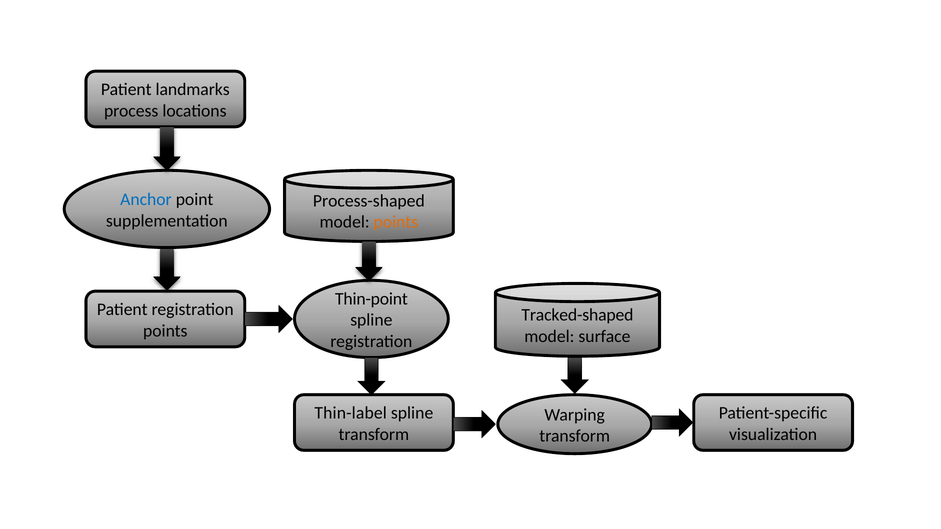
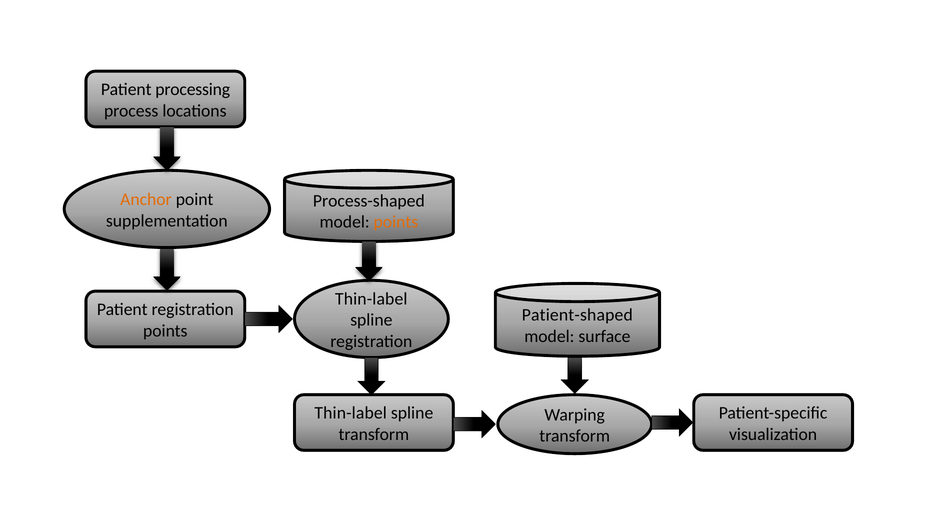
landmarks: landmarks -> processing
Anchor colour: blue -> orange
Thin-point at (371, 299): Thin-point -> Thin-label
Tracked-shaped: Tracked-shaped -> Patient-shaped
